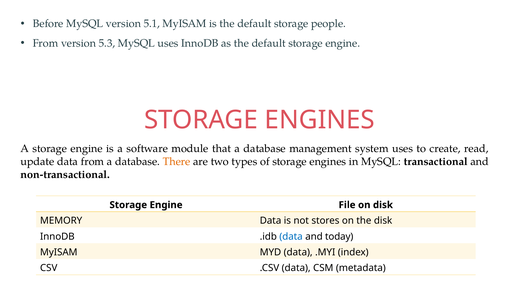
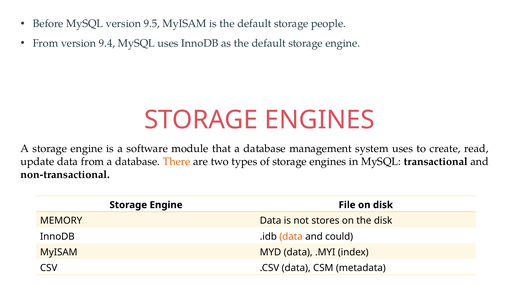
5.1: 5.1 -> 9.5
5.3: 5.3 -> 9.4
data at (291, 236) colour: blue -> orange
today: today -> could
